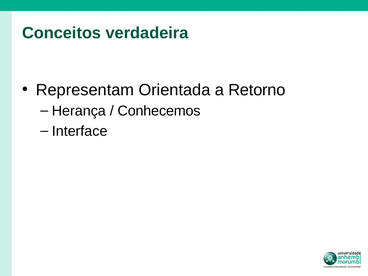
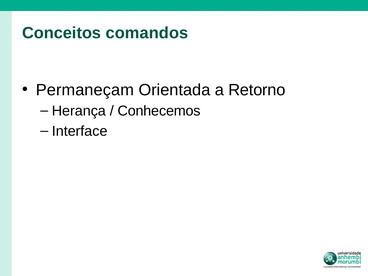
verdadeira: verdadeira -> comandos
Representam: Representam -> Permaneçam
